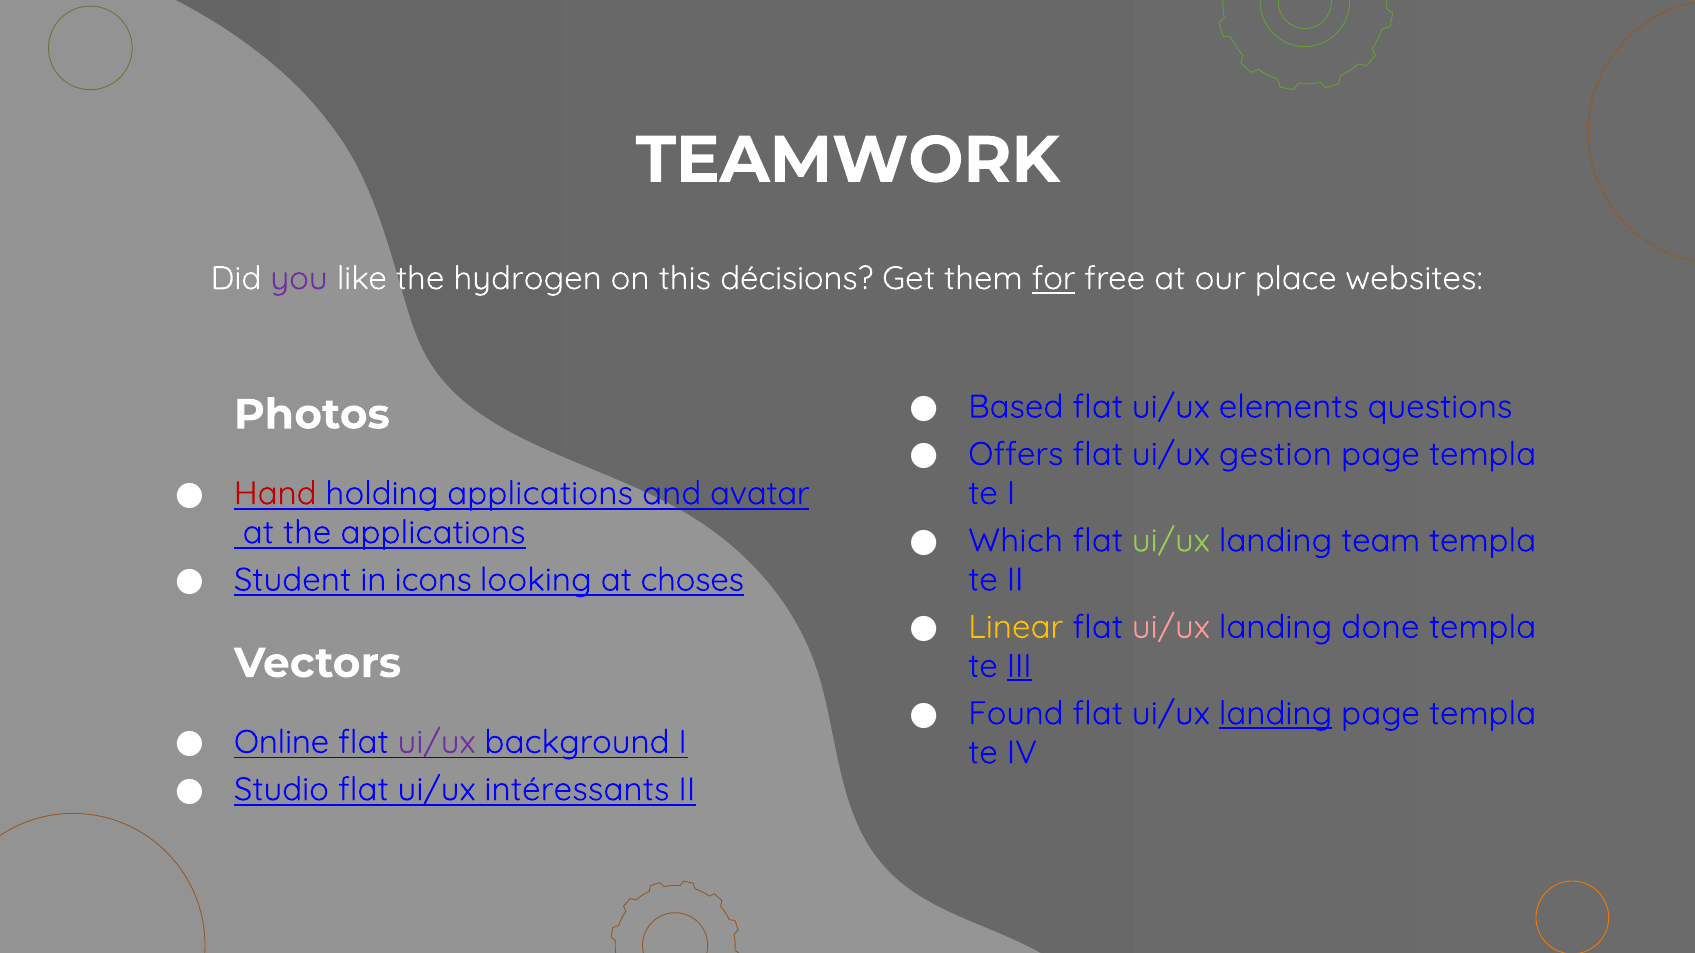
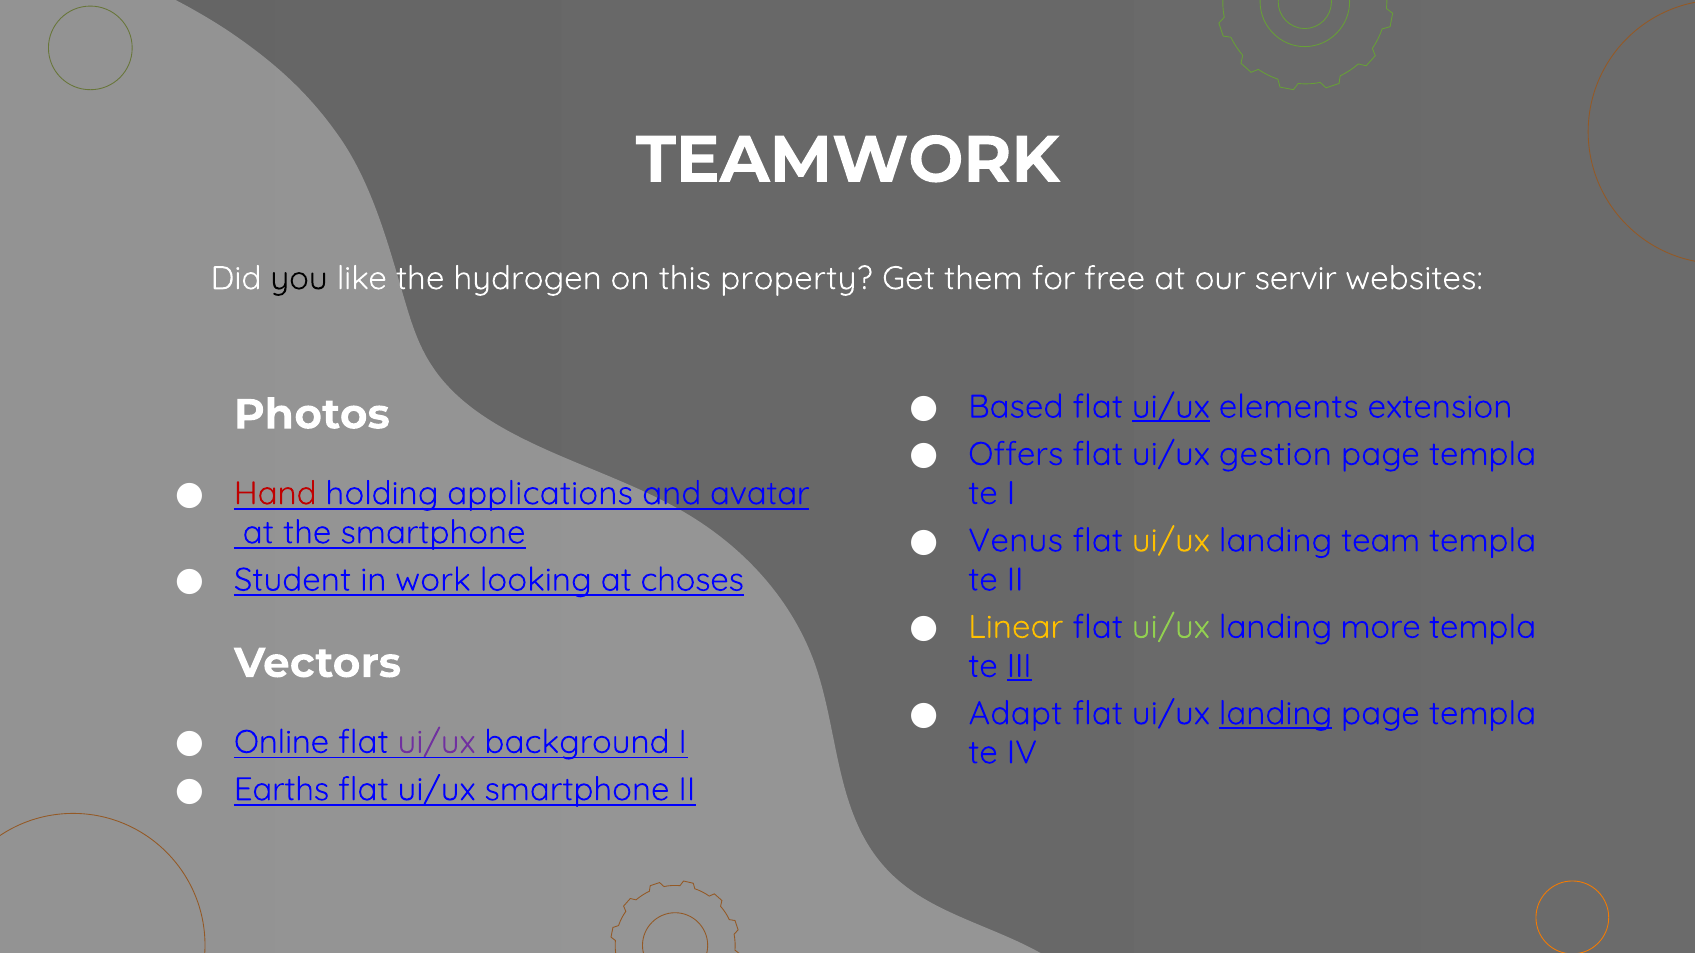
you colour: purple -> black
décisions: décisions -> property
for underline: present -> none
place: place -> servir
ui/ux at (1171, 407) underline: none -> present
questions: questions -> extension
the applications: applications -> smartphone
Which: Which -> Venus
ui/ux at (1171, 541) colour: light green -> yellow
icons: icons -> work
ui/ux at (1171, 627) colour: pink -> light green
done: done -> more
Found: Found -> Adapt
Studio: Studio -> Earths
ui/ux intéressants: intéressants -> smartphone
